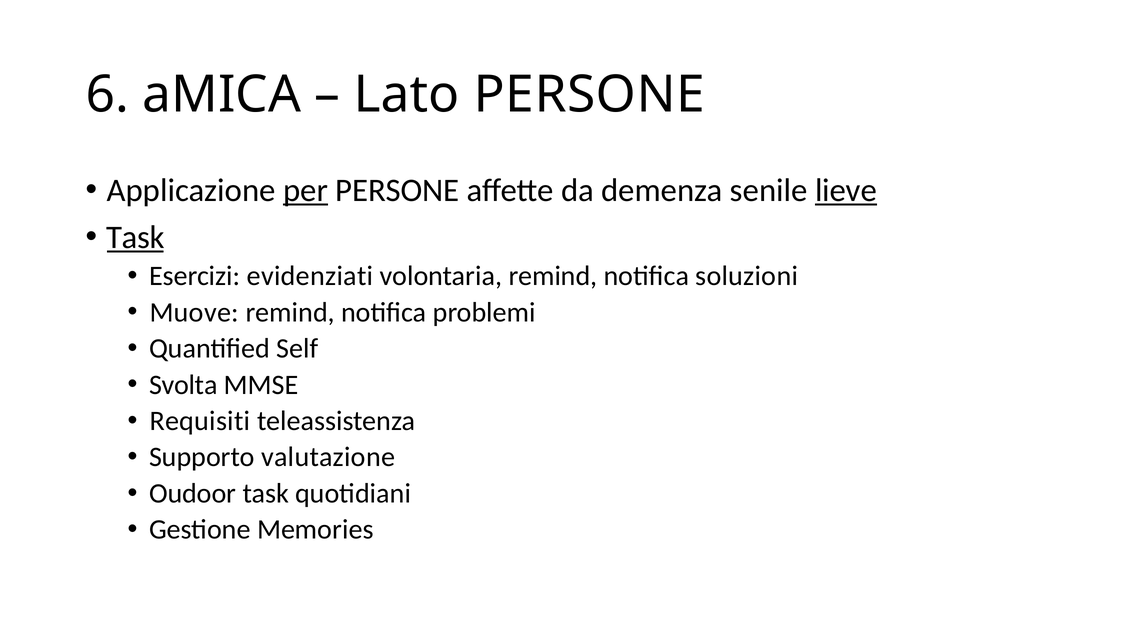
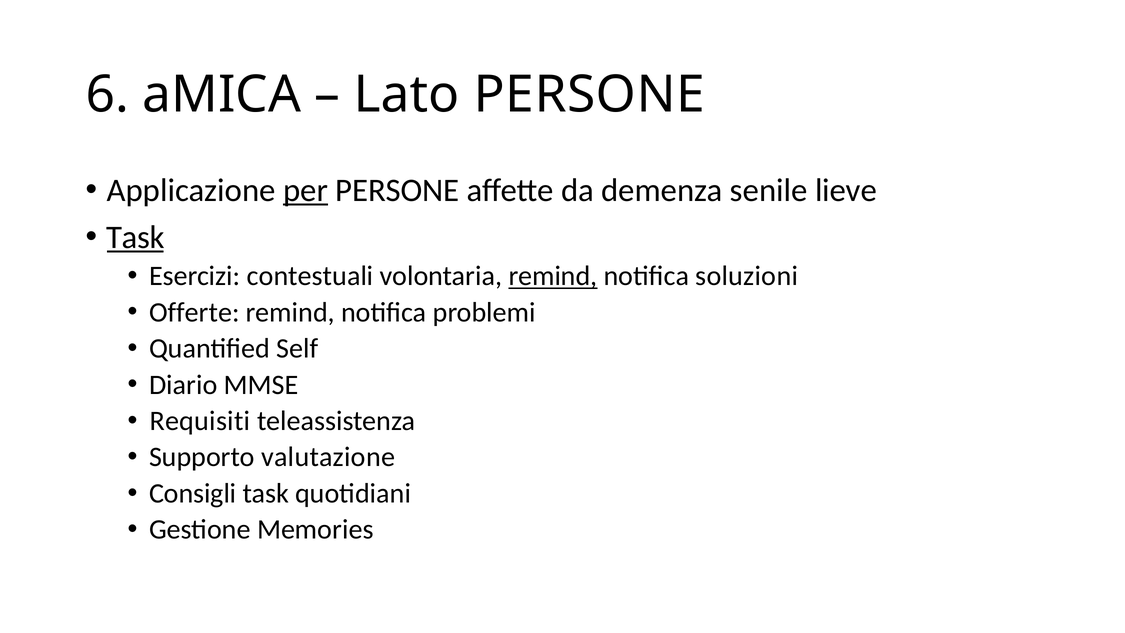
lieve underline: present -> none
evidenziati: evidenziati -> contestuali
remind at (553, 276) underline: none -> present
Muove: Muove -> Offerte
Svolta: Svolta -> Diario
Oudoor: Oudoor -> Consigli
